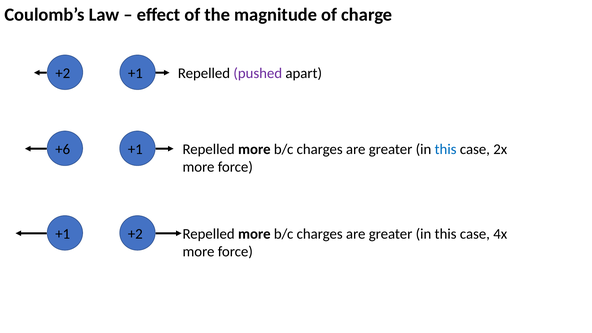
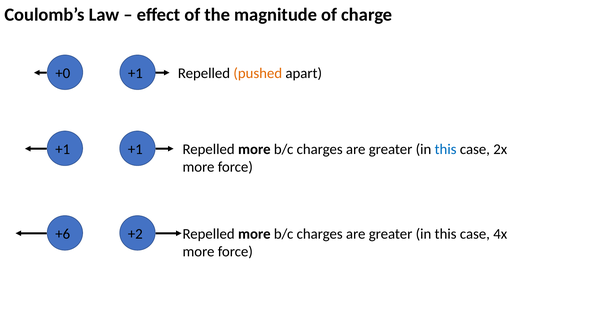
+2 at (63, 73): +2 -> +0
pushed colour: purple -> orange
+6 at (63, 149): +6 -> +1
+1 at (63, 234): +1 -> +6
